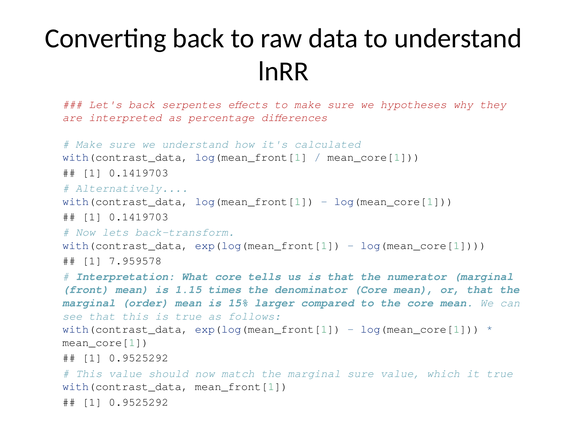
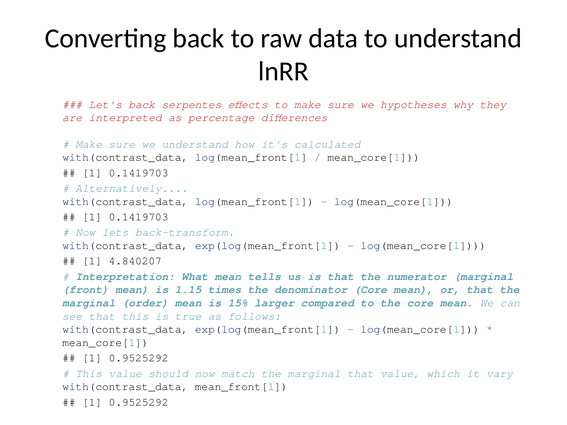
7.959578: 7.959578 -> 4.840207
What core: core -> mean
marginal sure: sure -> that
it true: true -> vary
